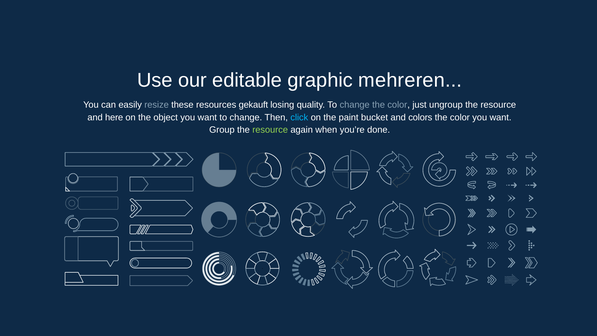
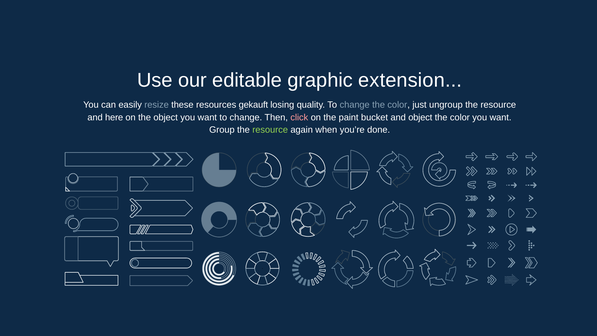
mehreren: mehreren -> extension
click colour: light blue -> pink
and colors: colors -> object
